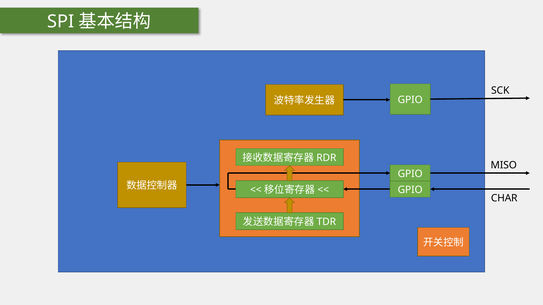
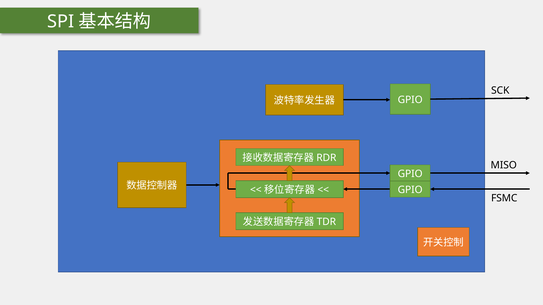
CHAR: CHAR -> FSMC
